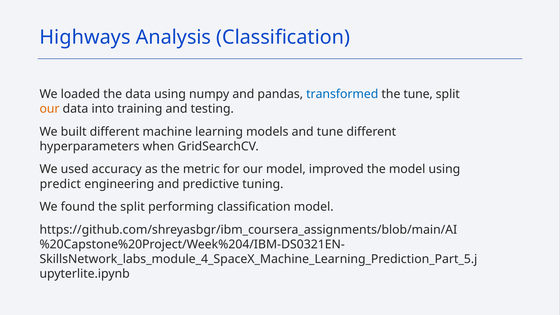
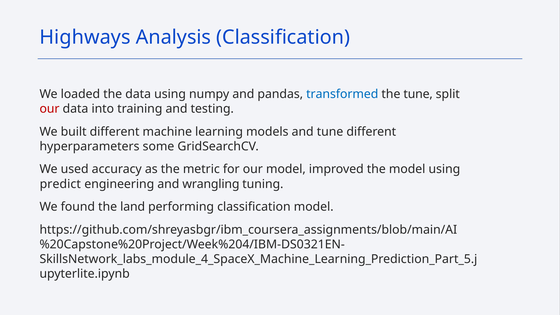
our at (50, 109) colour: orange -> red
when: when -> some
predictive: predictive -> wrangling
the split: split -> land
